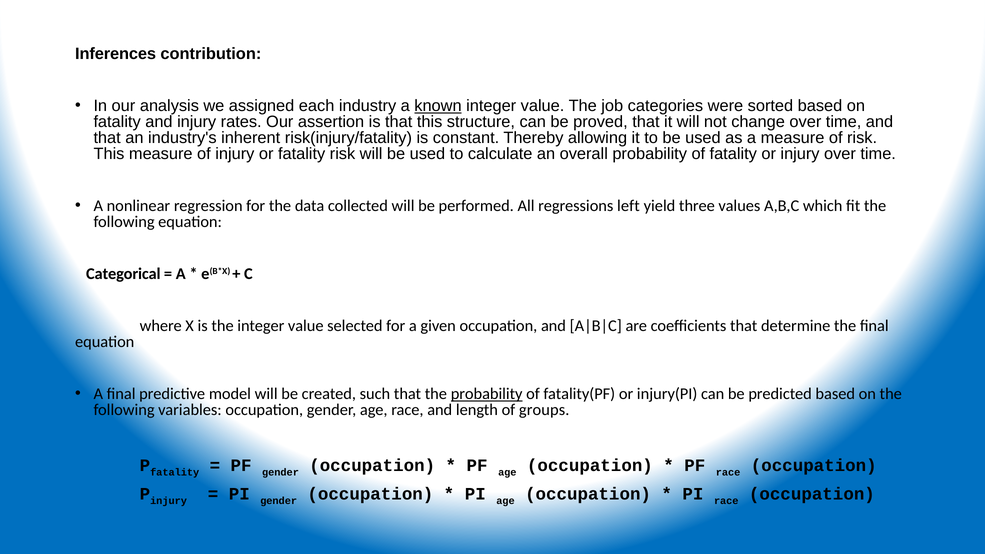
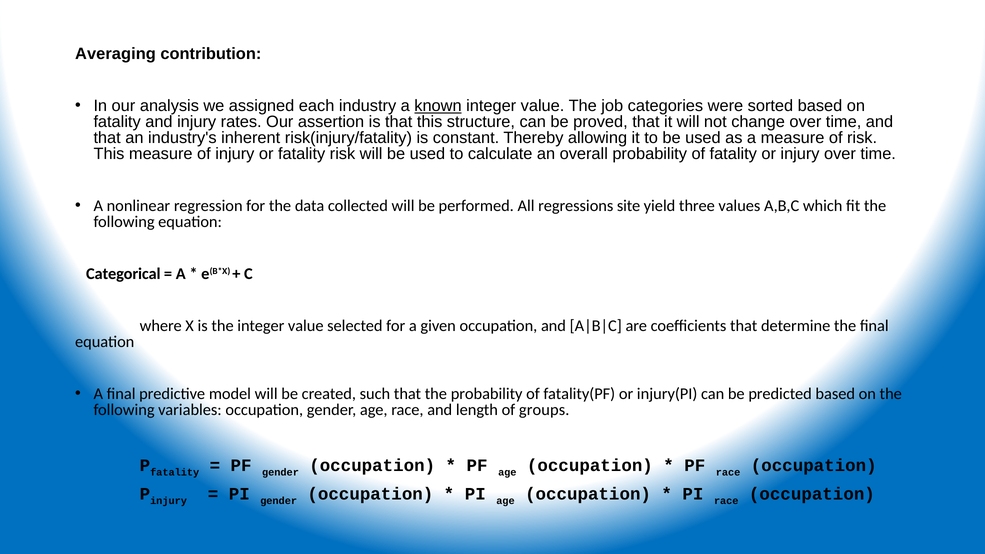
Inferences: Inferences -> Averaging
left: left -> site
probability at (487, 394) underline: present -> none
